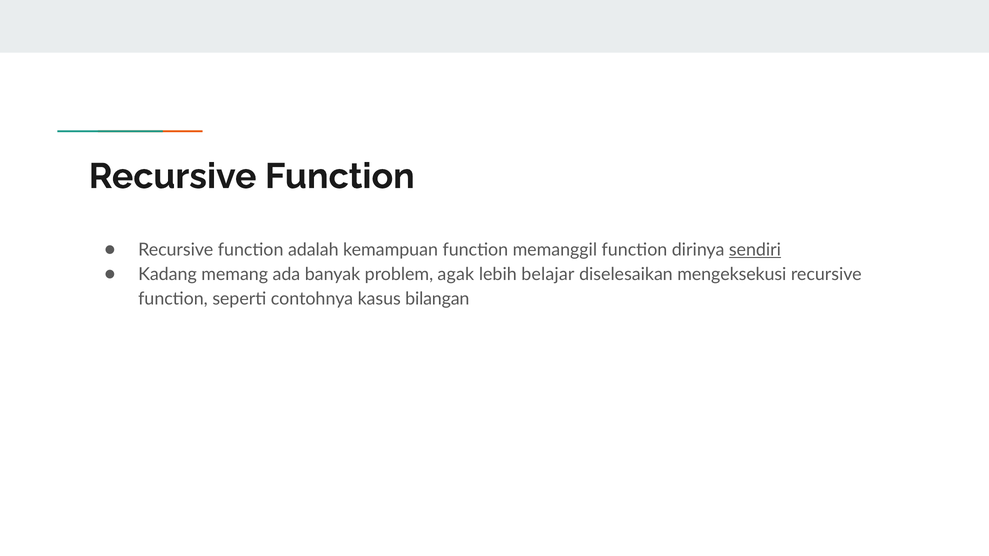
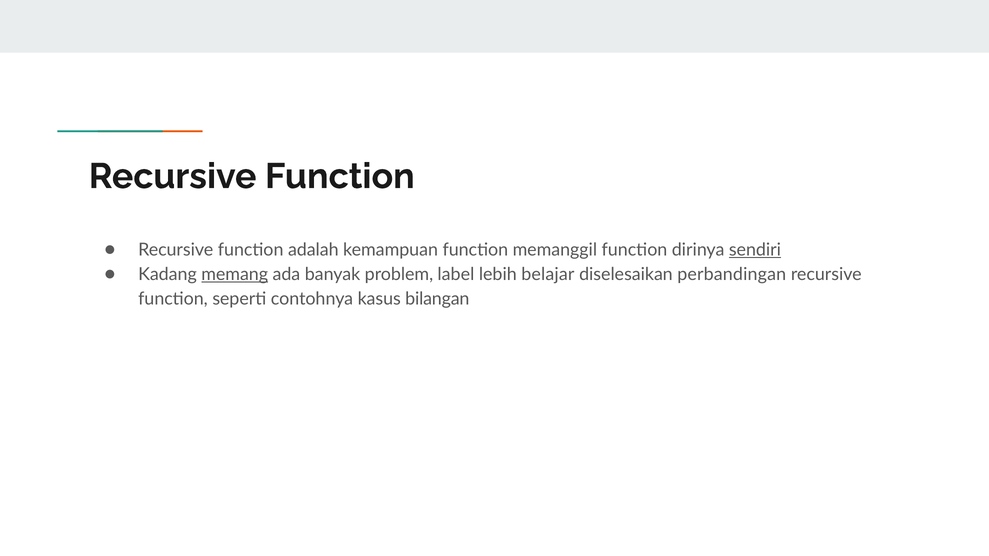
memang underline: none -> present
agak: agak -> label
mengeksekusi: mengeksekusi -> perbandingan
